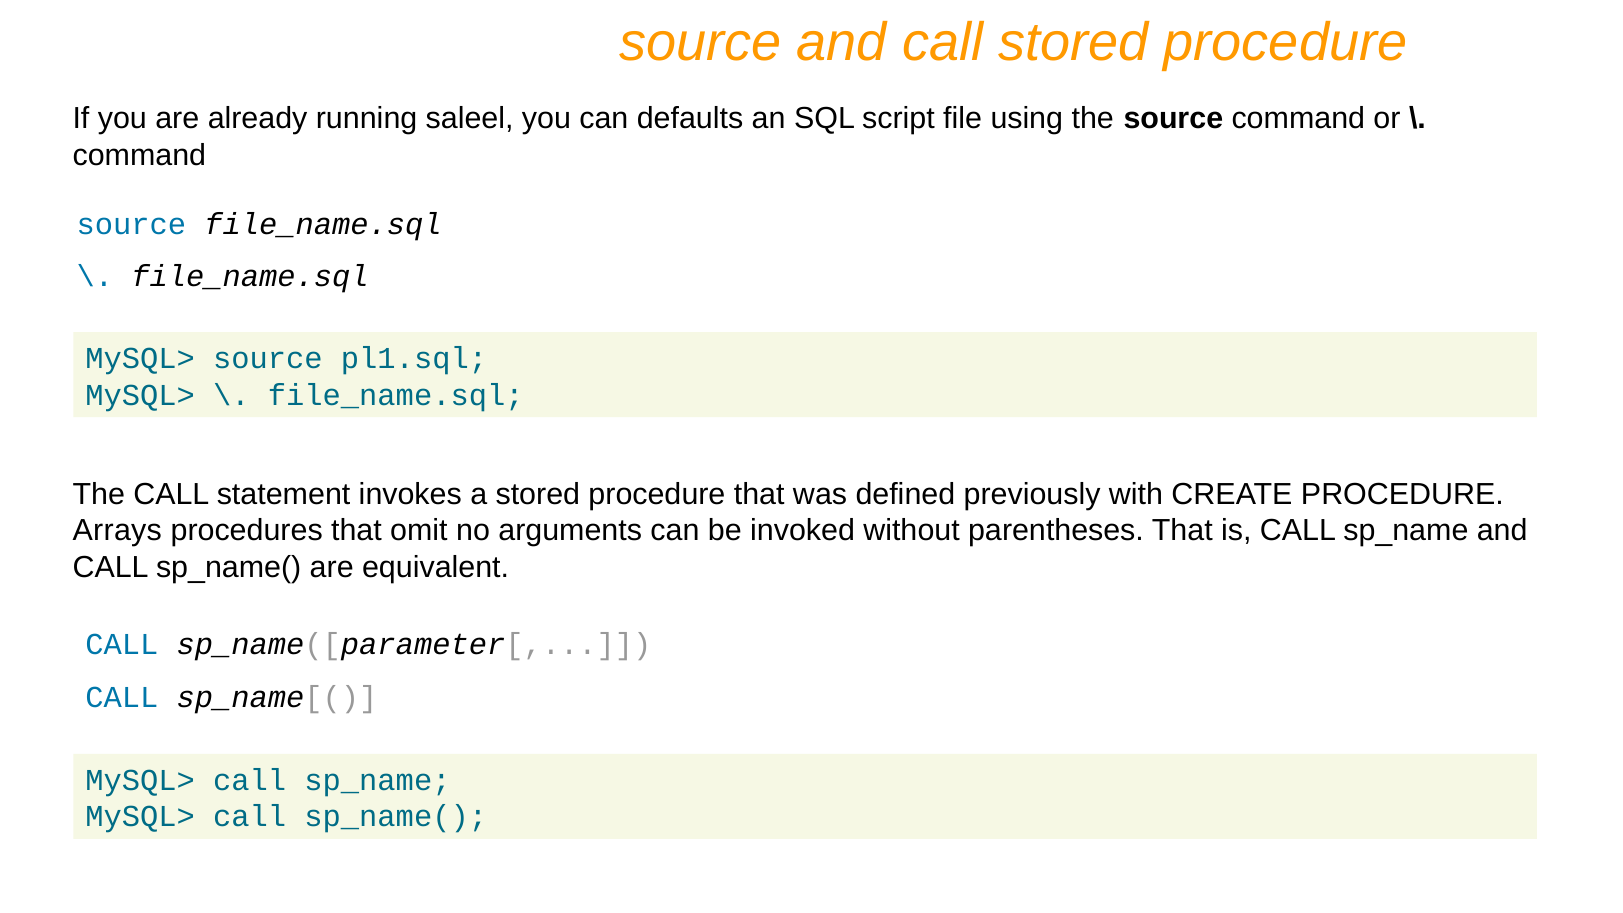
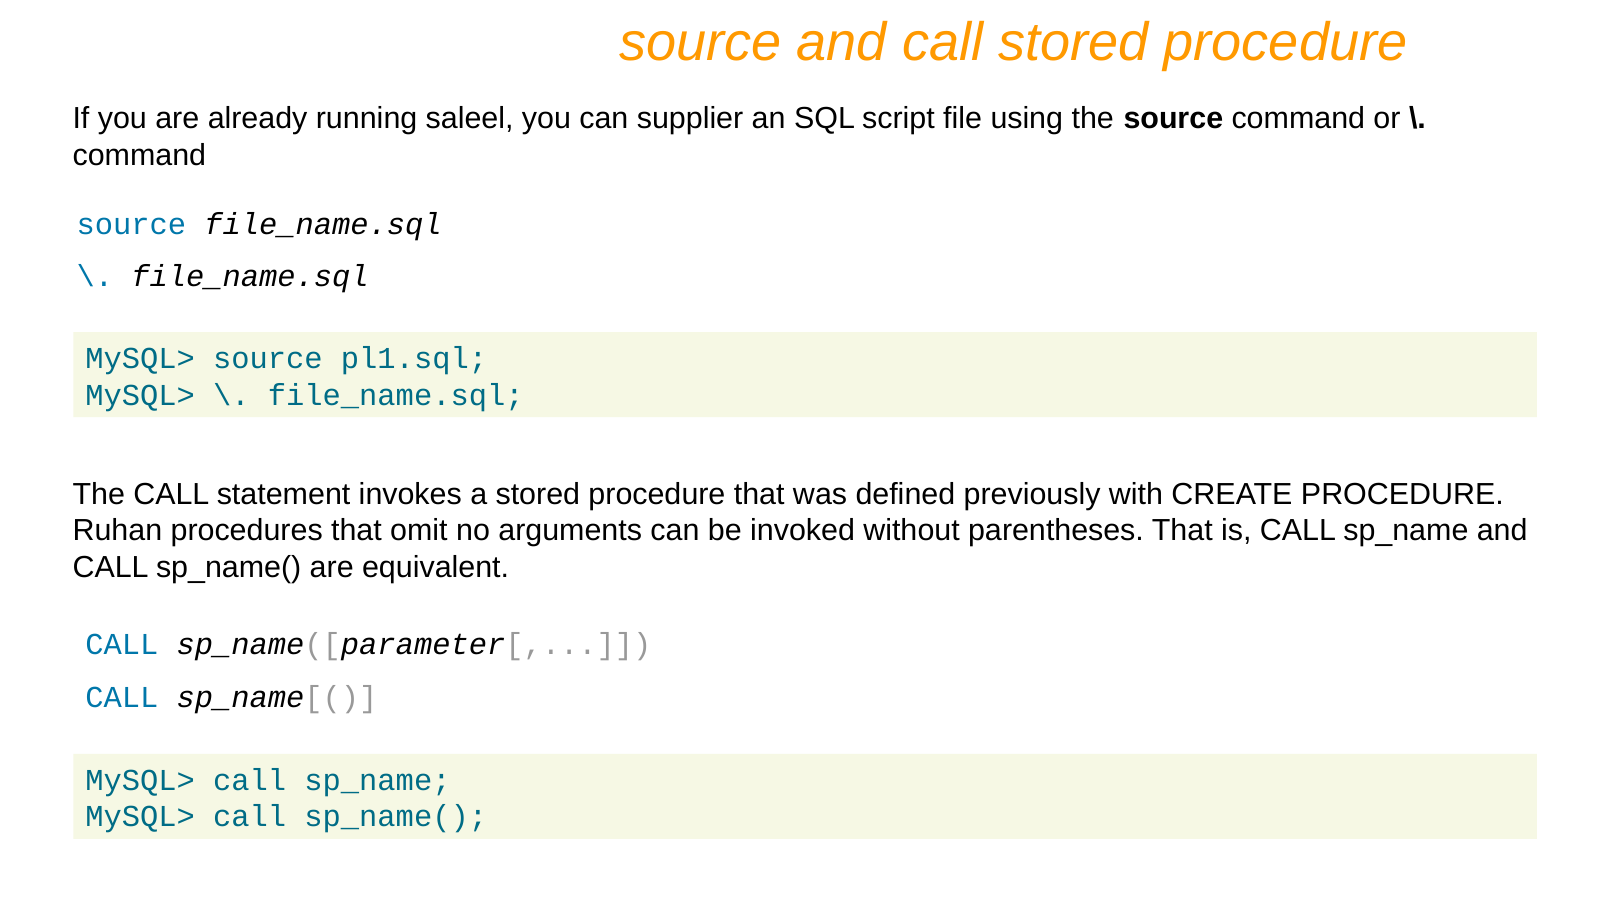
defaults: defaults -> supplier
Arrays: Arrays -> Ruhan
